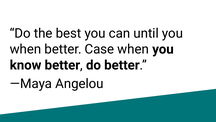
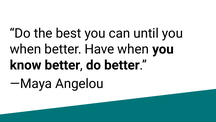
Case: Case -> Have
